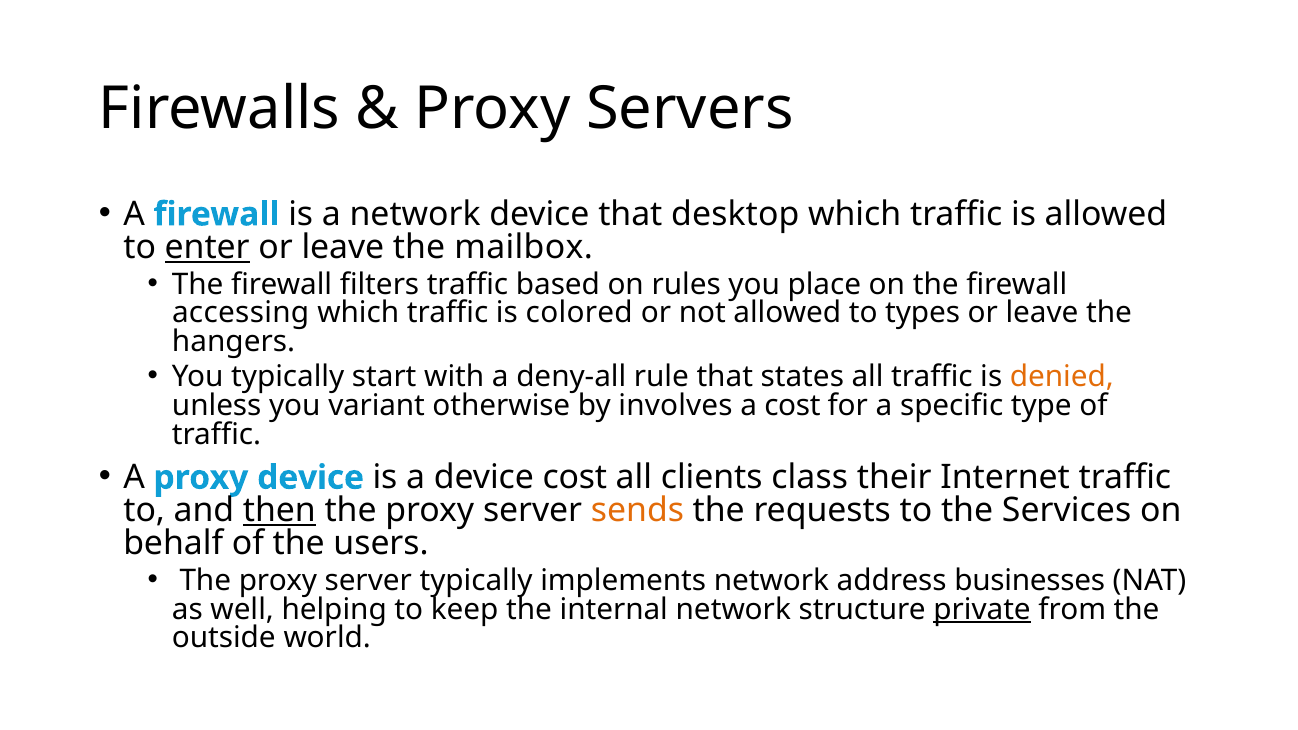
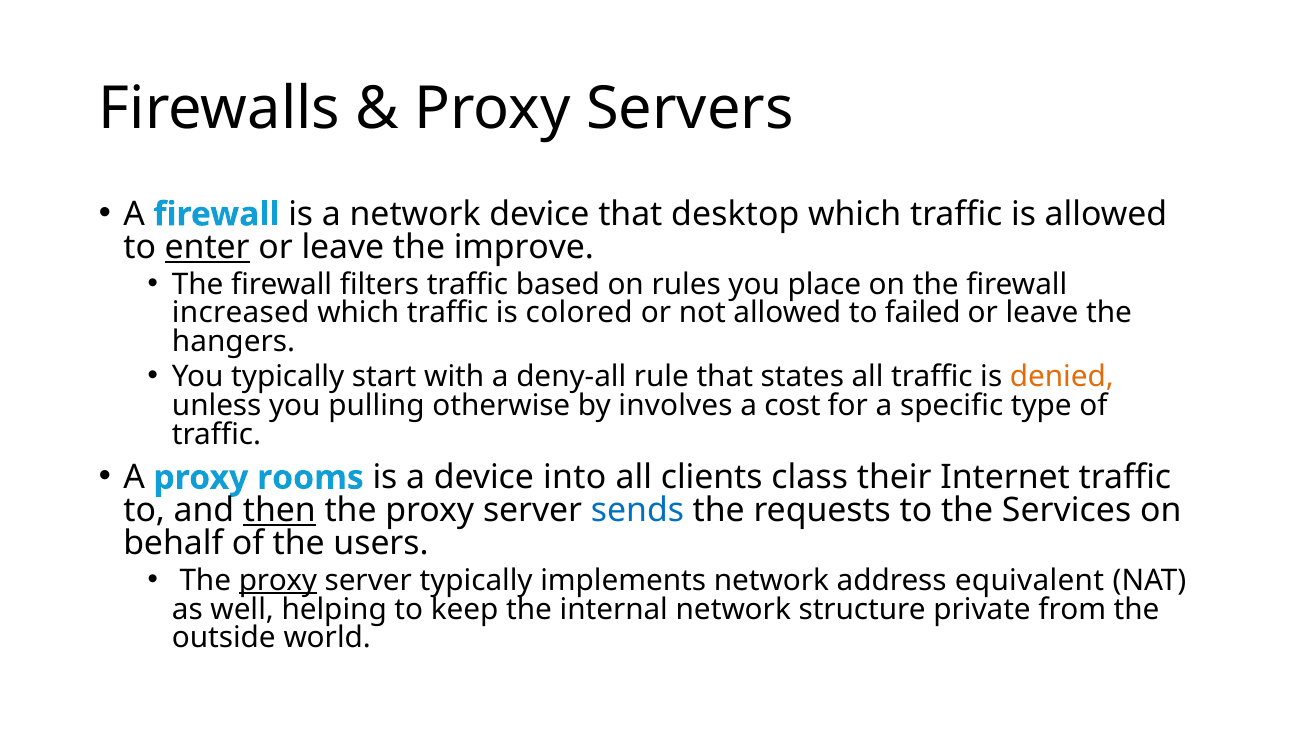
mailbox: mailbox -> improve
accessing: accessing -> increased
types: types -> failed
variant: variant -> pulling
proxy device: device -> rooms
device cost: cost -> into
sends colour: orange -> blue
proxy at (278, 580) underline: none -> present
businesses: businesses -> equivalent
private underline: present -> none
